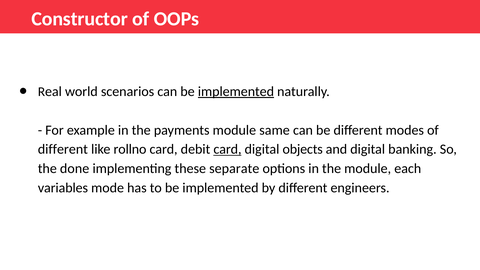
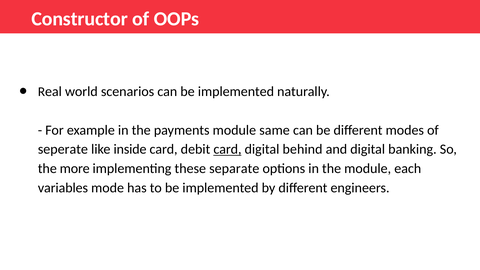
implemented at (236, 91) underline: present -> none
different at (63, 149): different -> seperate
rollno: rollno -> inside
objects: objects -> behind
done: done -> more
